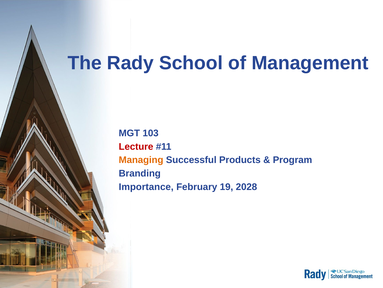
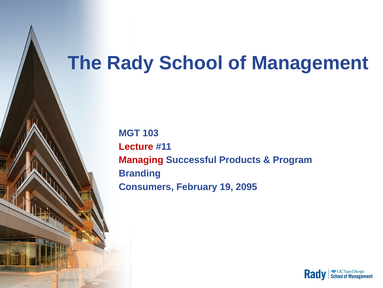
Managing colour: orange -> red
Importance: Importance -> Consumers
2028: 2028 -> 2095
